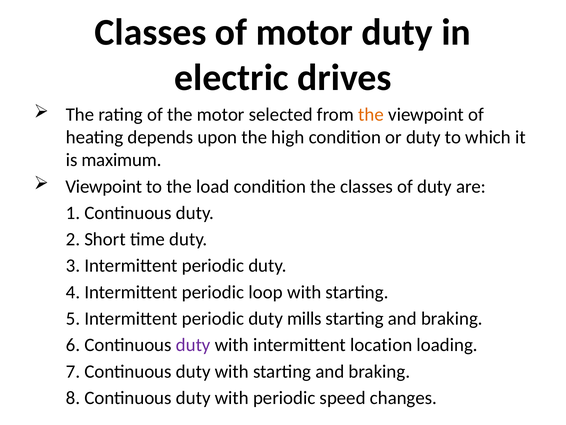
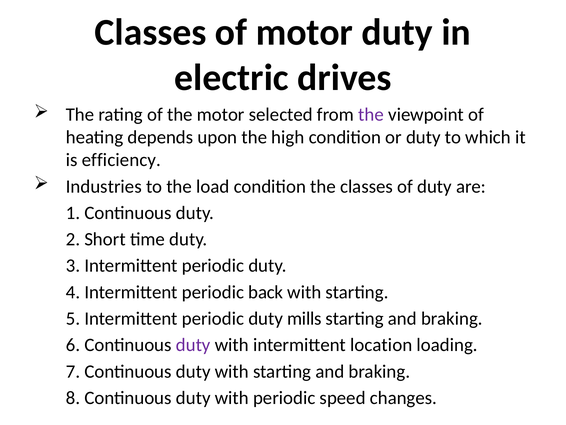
the at (371, 115) colour: orange -> purple
maximum: maximum -> efficiency
Viewpoint at (104, 186): Viewpoint -> Industries
loop: loop -> back
